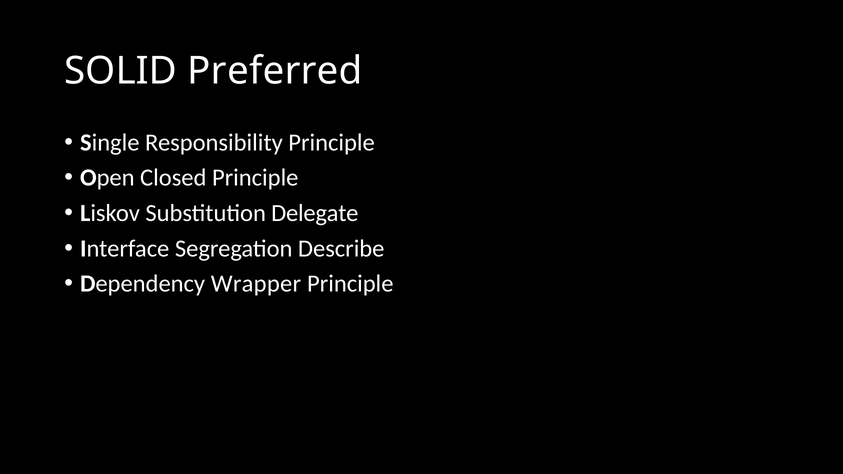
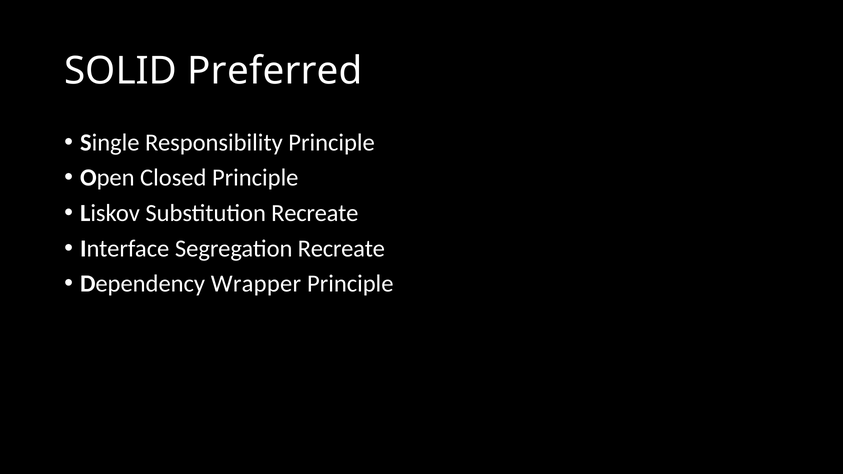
Substitution Delegate: Delegate -> Recreate
Segregation Describe: Describe -> Recreate
